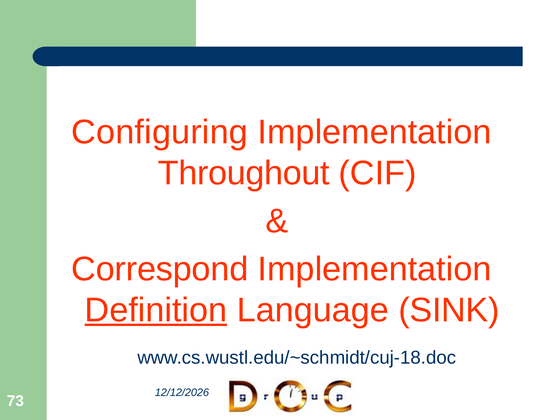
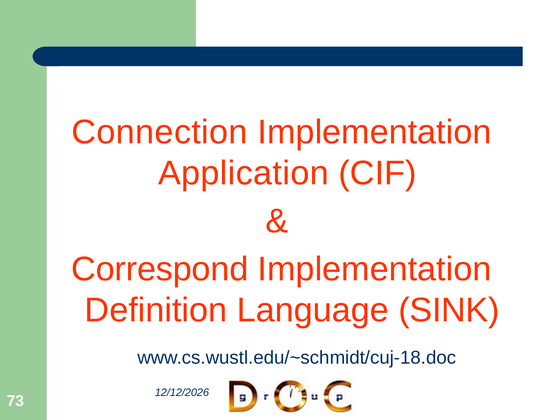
Configuring: Configuring -> Connection
Throughout: Throughout -> Application
Definition underline: present -> none
